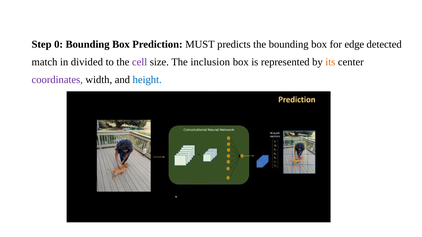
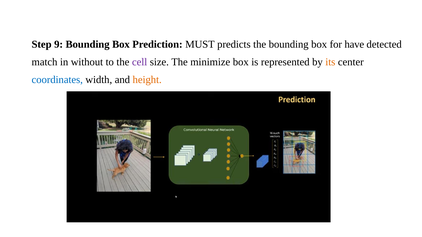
0: 0 -> 9
edge: edge -> have
divided: divided -> without
inclusion: inclusion -> minimize
coordinates colour: purple -> blue
height colour: blue -> orange
